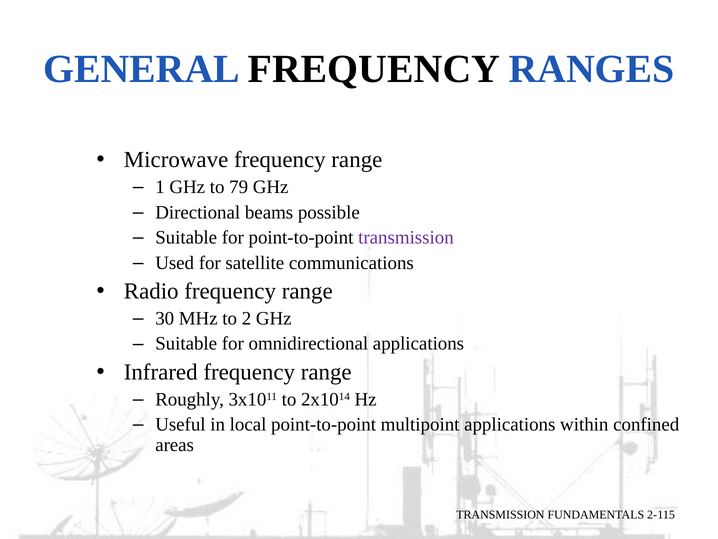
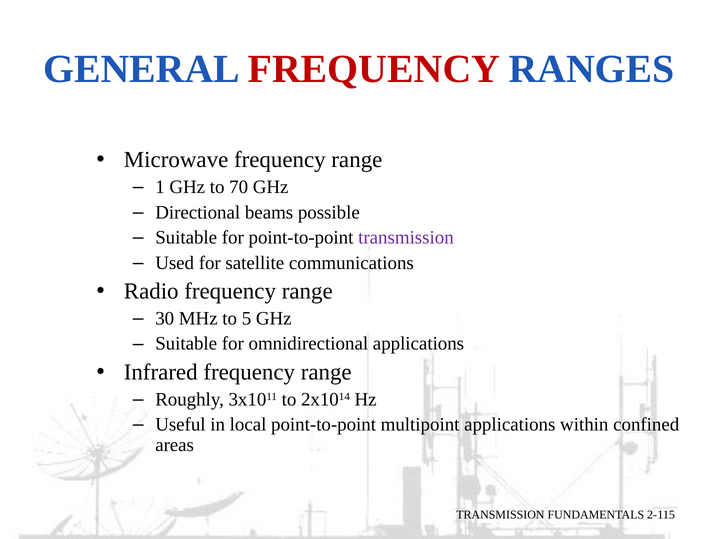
FREQUENCY at (374, 69) colour: black -> red
79: 79 -> 70
2: 2 -> 5
